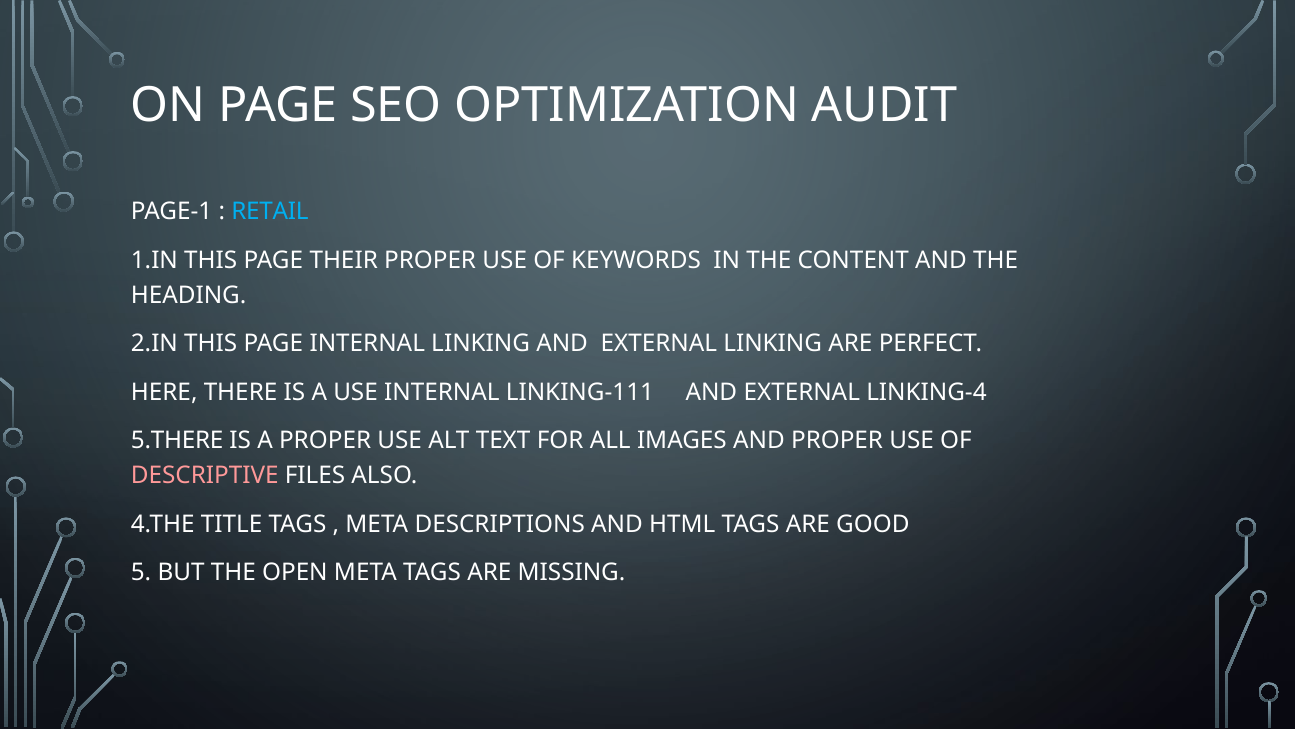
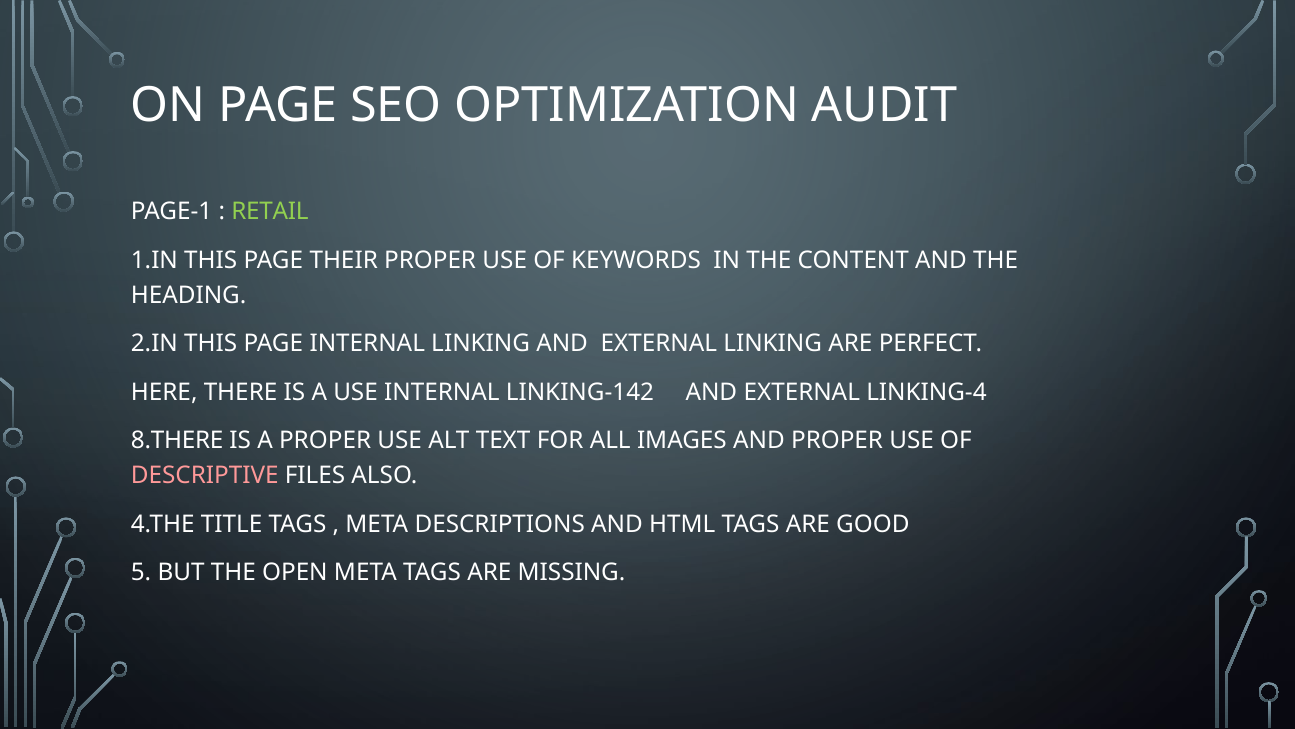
RETAIL colour: light blue -> light green
LINKING-111: LINKING-111 -> LINKING-142
5.THERE: 5.THERE -> 8.THERE
